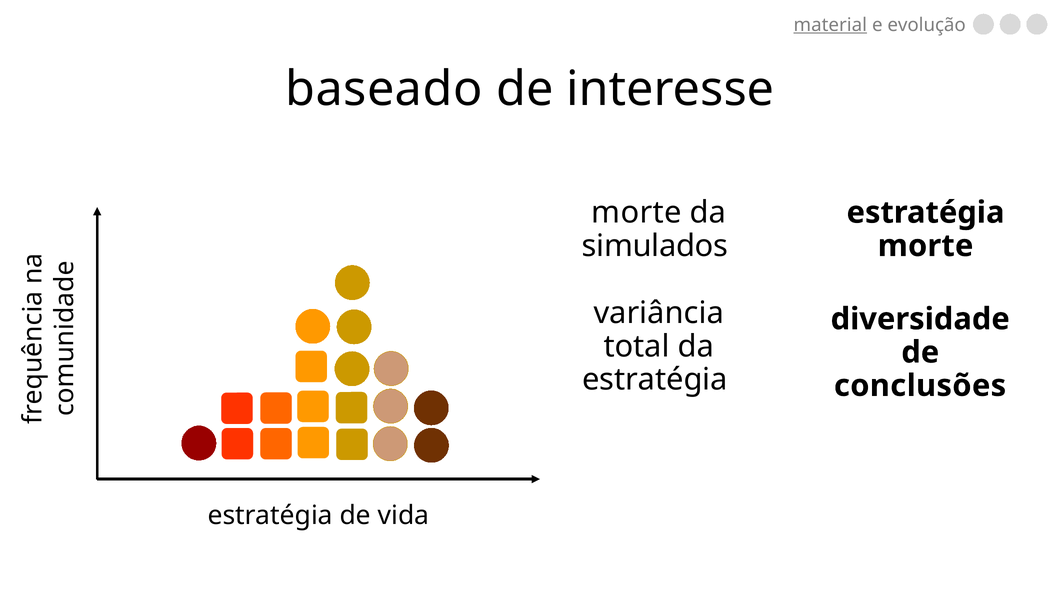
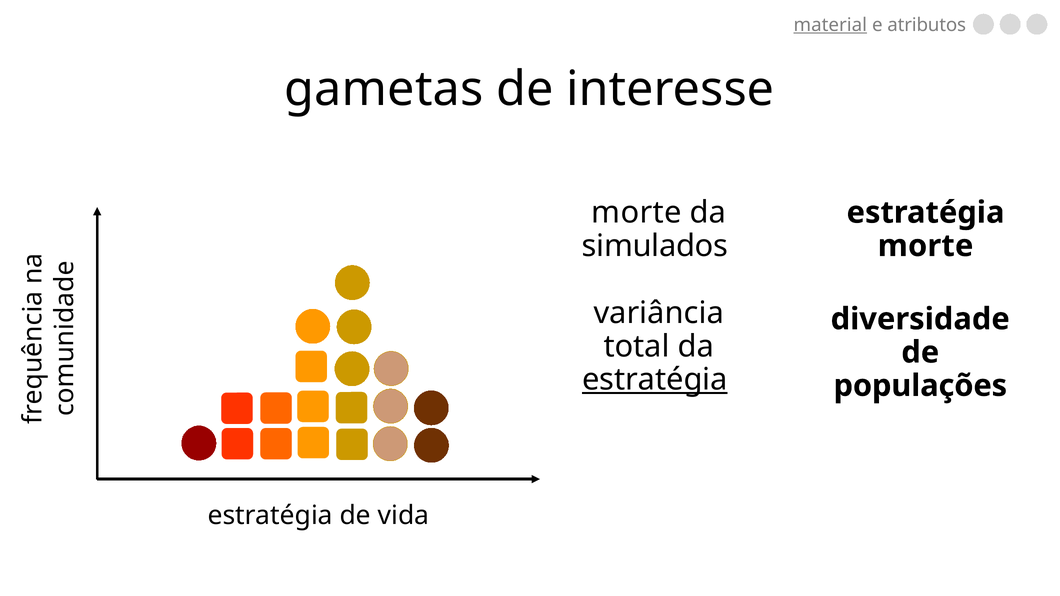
evolução: evolução -> atributos
baseado: baseado -> gametas
estratégia at (655, 380) underline: none -> present
conclusões: conclusões -> populações
